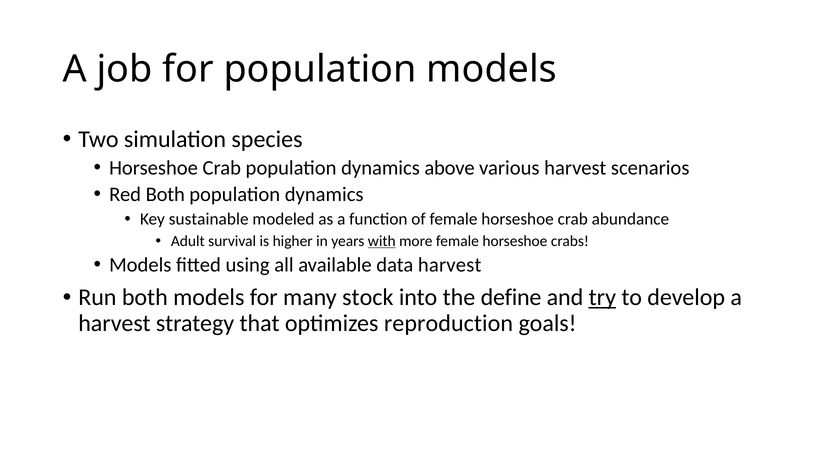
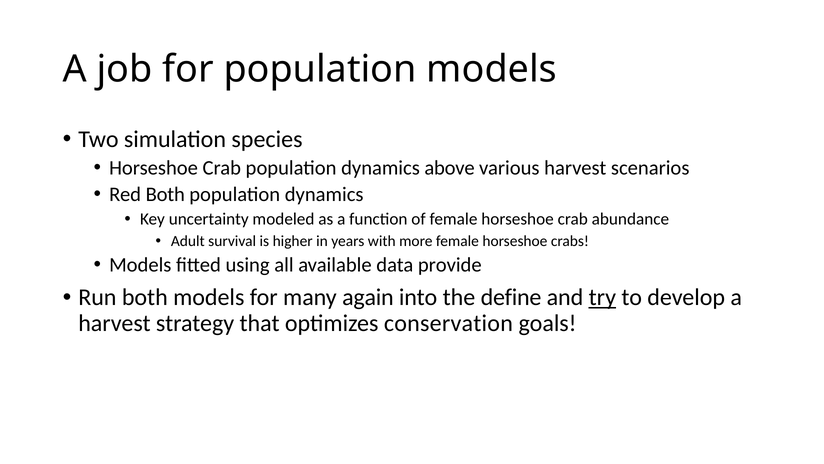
sustainable: sustainable -> uncertainty
with underline: present -> none
data harvest: harvest -> provide
stock: stock -> again
reproduction: reproduction -> conservation
